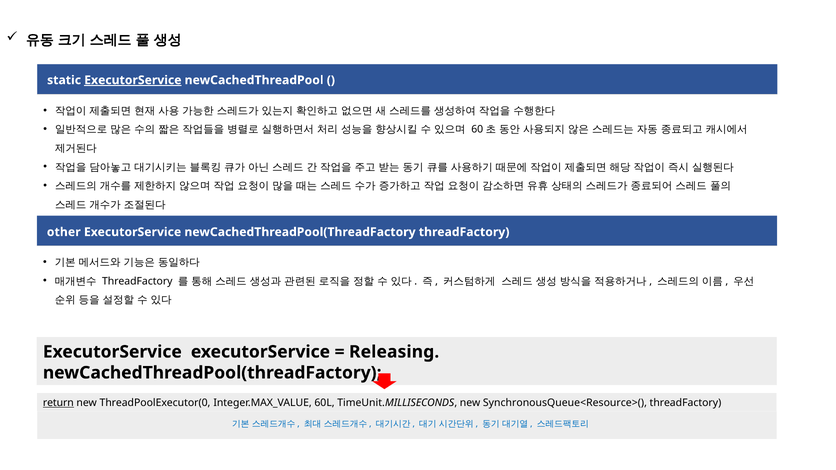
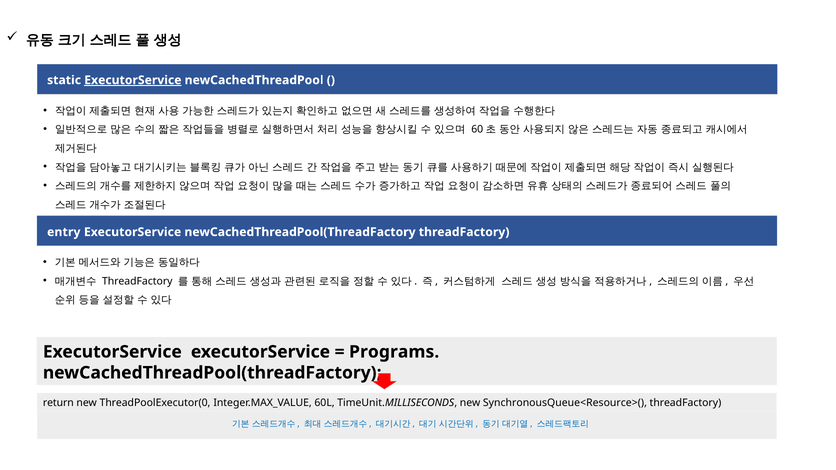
other: other -> entry
Releasing: Releasing -> Programs
return underline: present -> none
